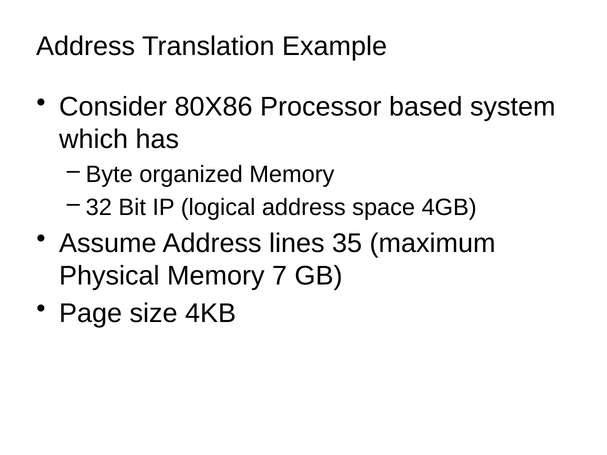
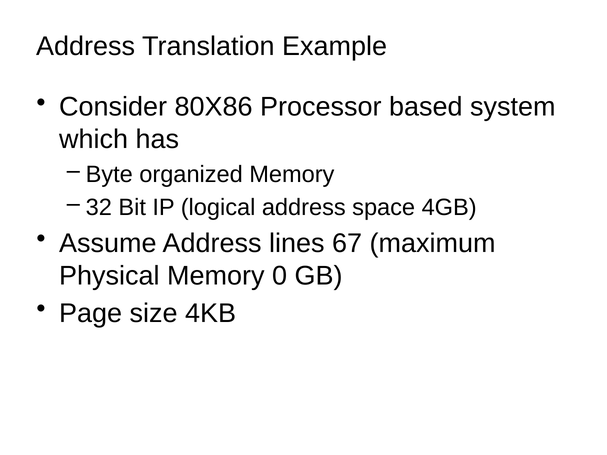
35: 35 -> 67
7: 7 -> 0
